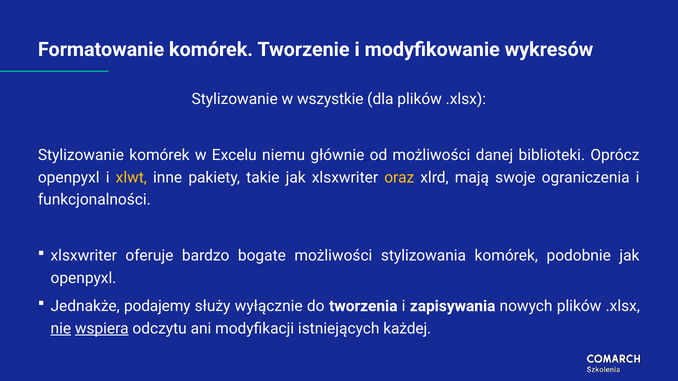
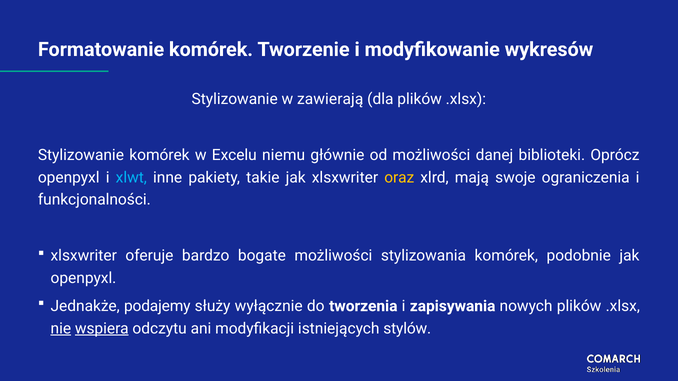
wszystkie: wszystkie -> zawierają
xlwt colour: yellow -> light blue
każdej: każdej -> stylów
